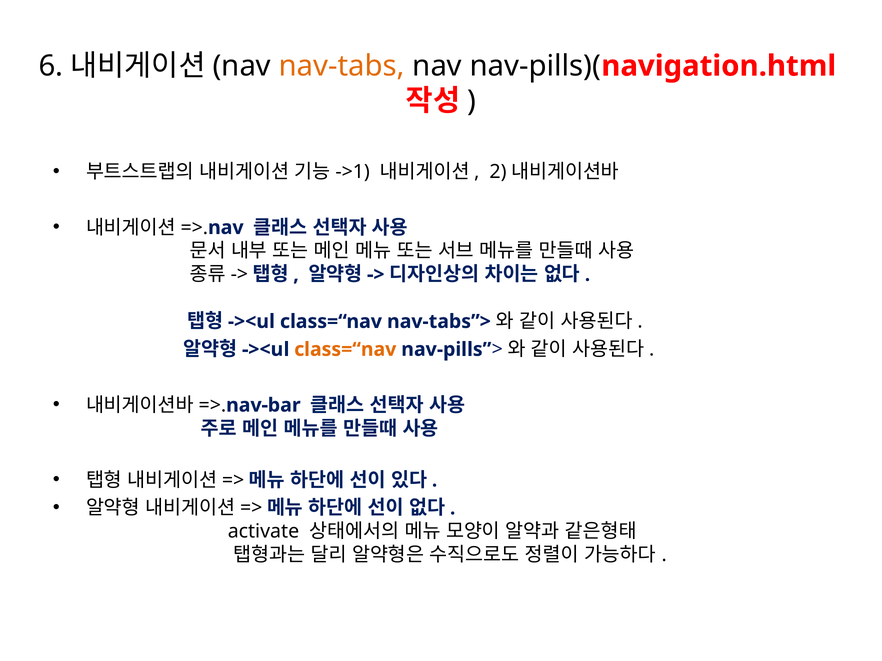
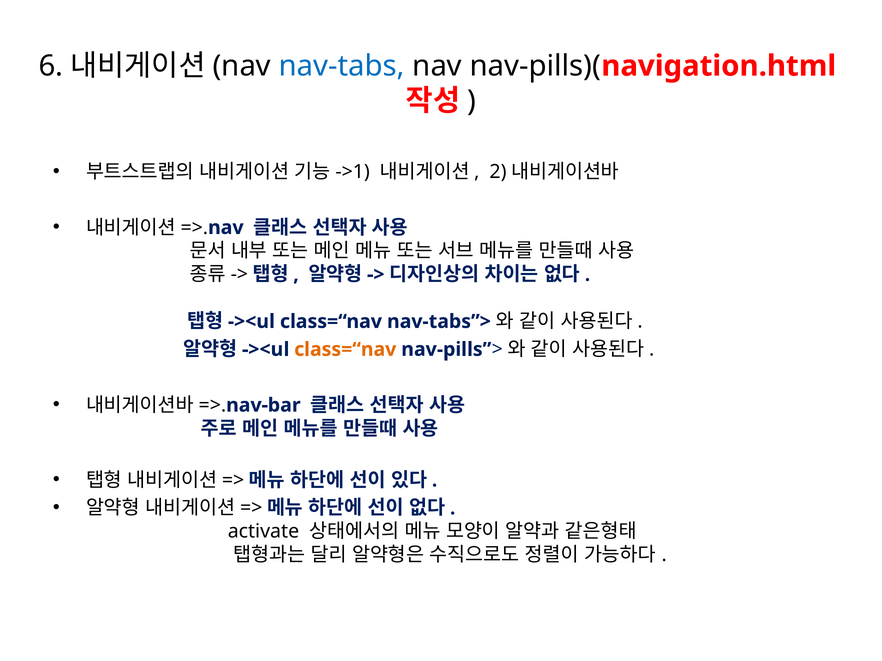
nav-tabs colour: orange -> blue
